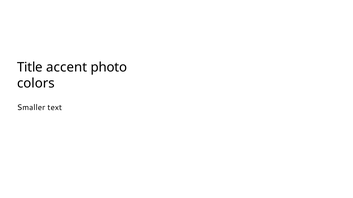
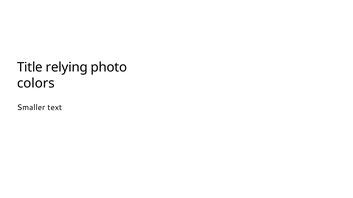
accent: accent -> relying
